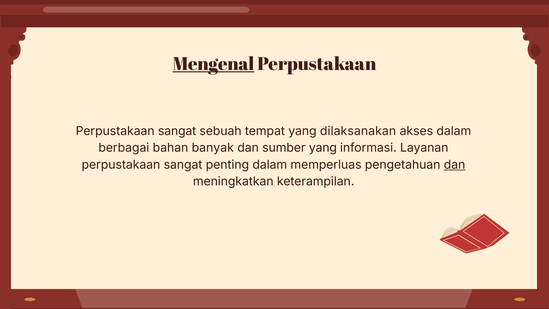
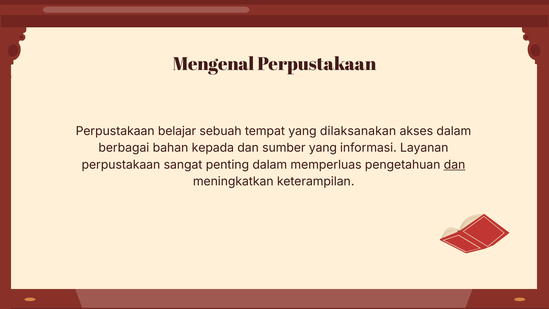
Mengenal underline: present -> none
sangat at (177, 131): sangat -> belajar
banyak: banyak -> kepada
